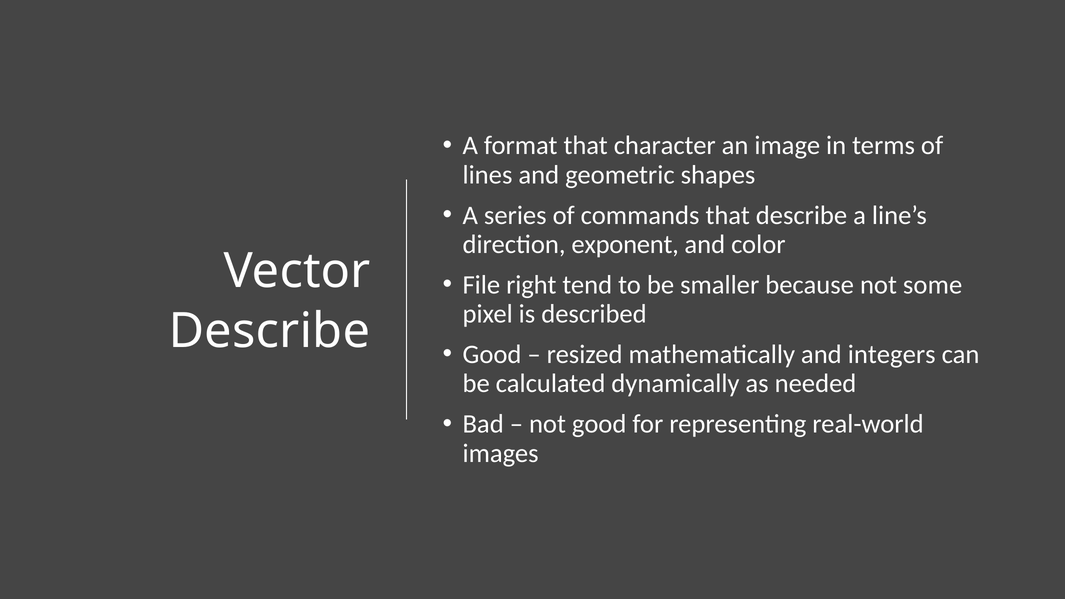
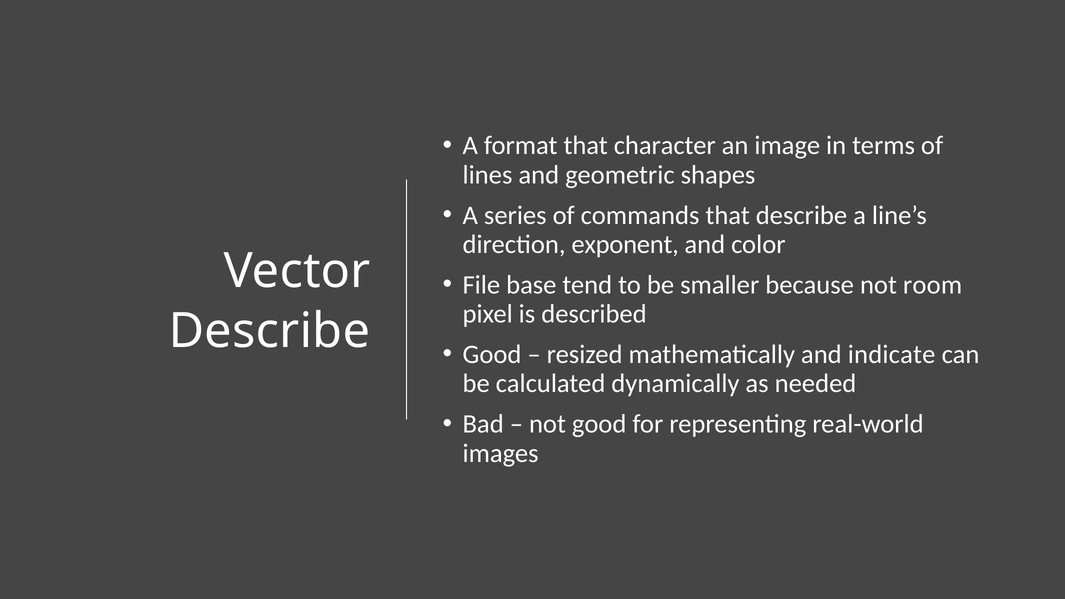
right: right -> base
some: some -> room
integers: integers -> indicate
